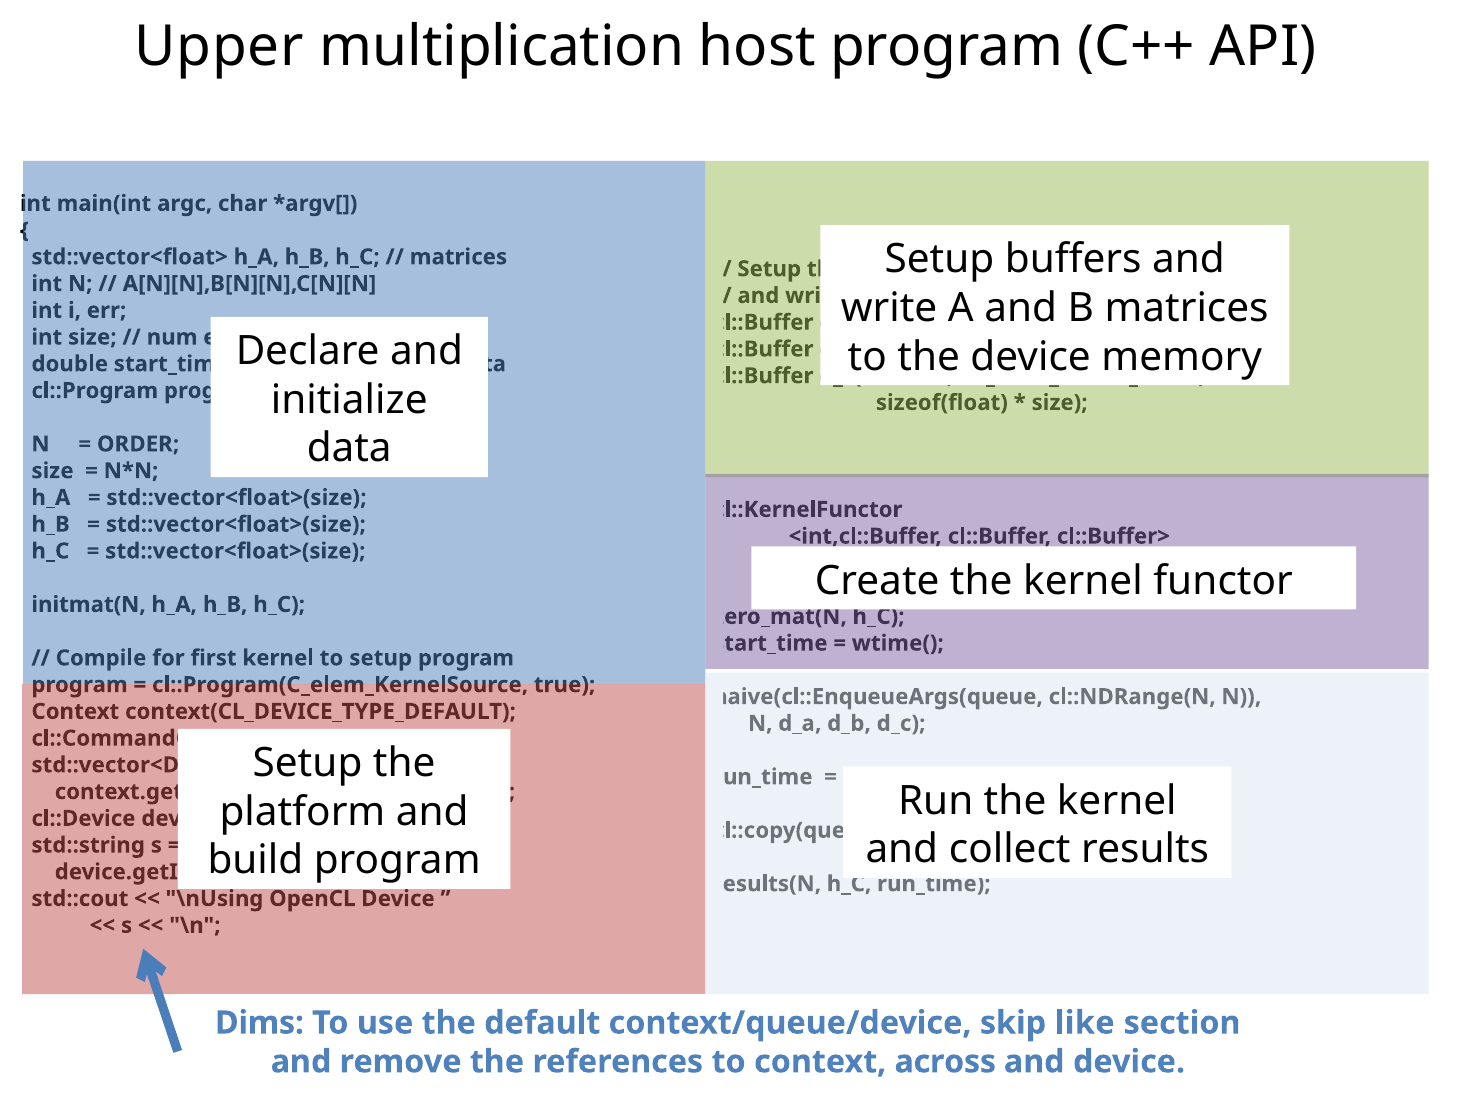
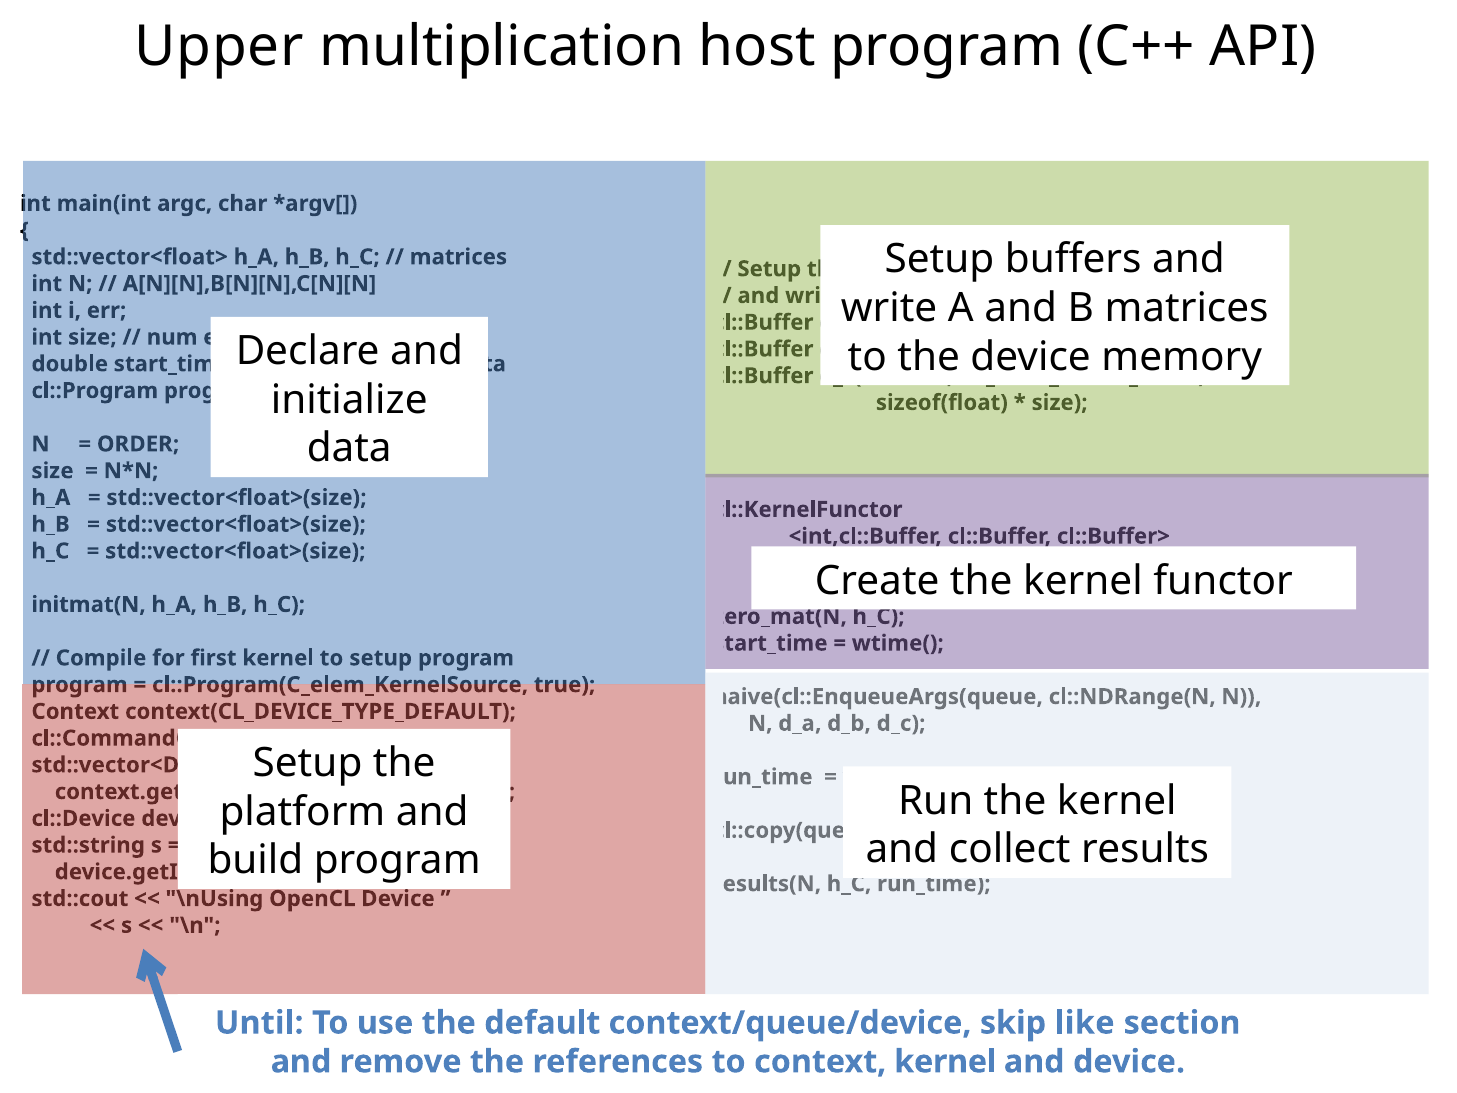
Dims: Dims -> Until
context across: across -> kernel
